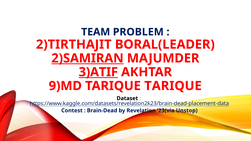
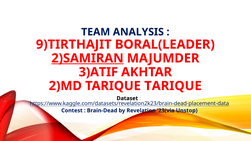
PROBLEM: PROBLEM -> ANALYSIS
2)TIRTHAJIT: 2)TIRTHAJIT -> 9)TIRTHAJIT
3)ATIF underline: present -> none
9)MD: 9)MD -> 2)MD
